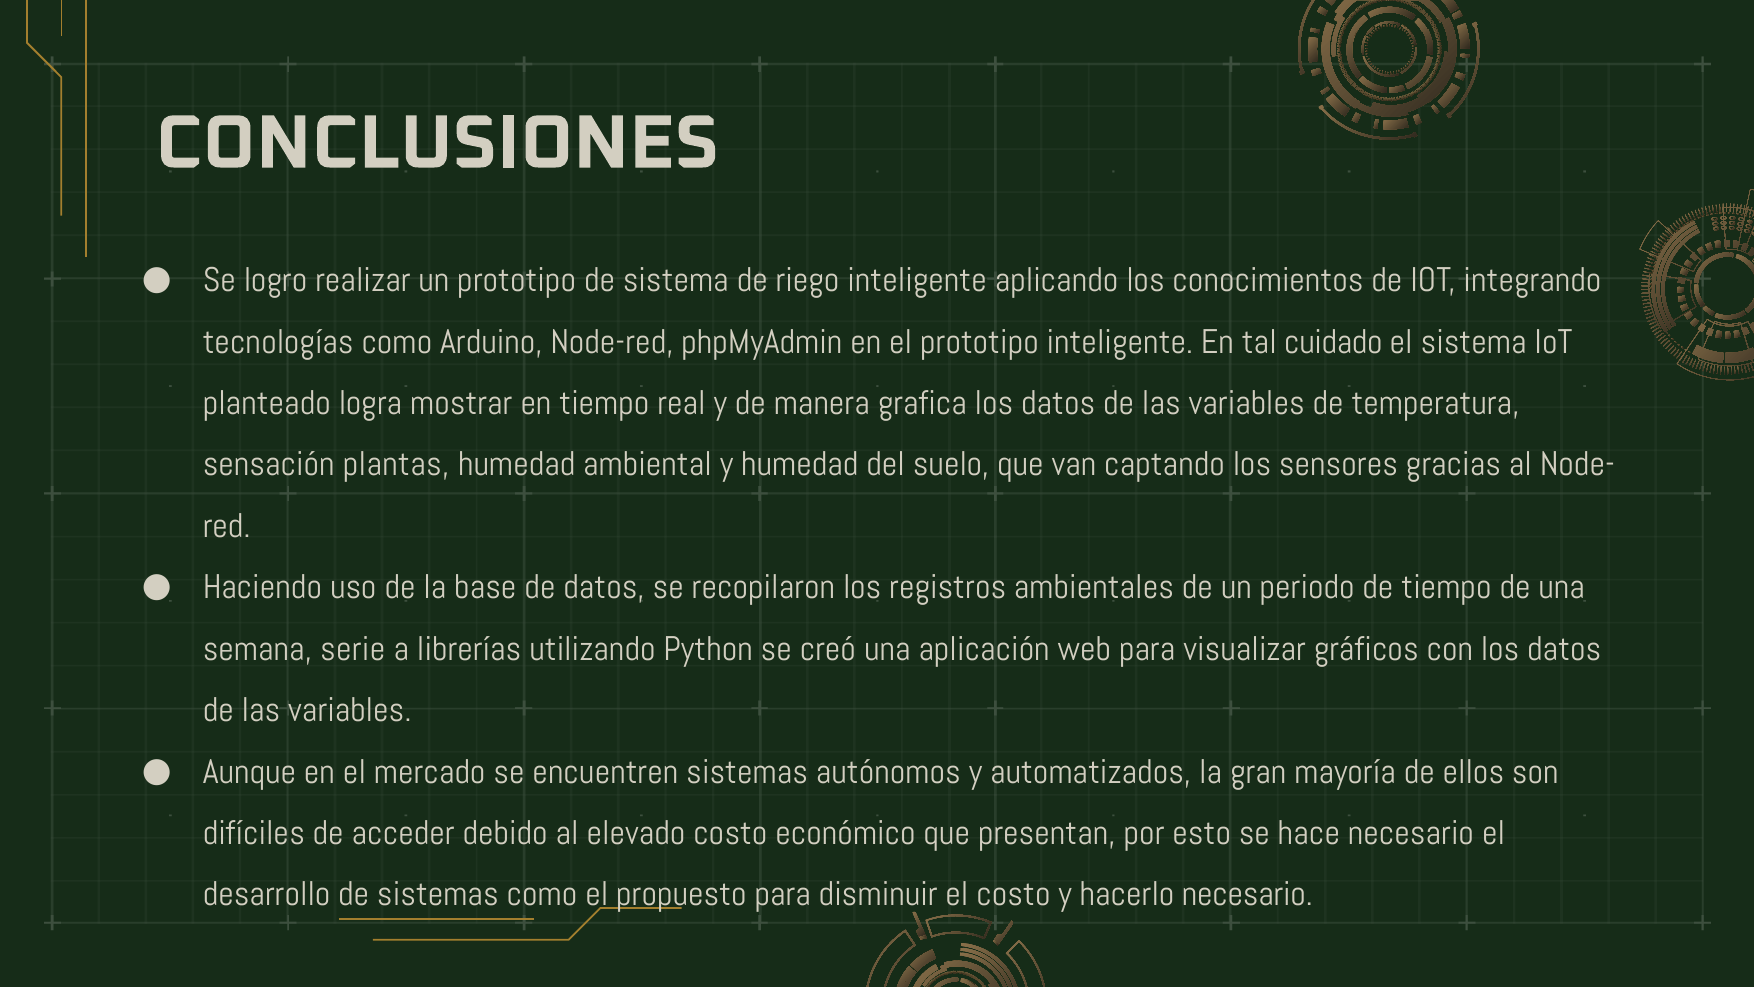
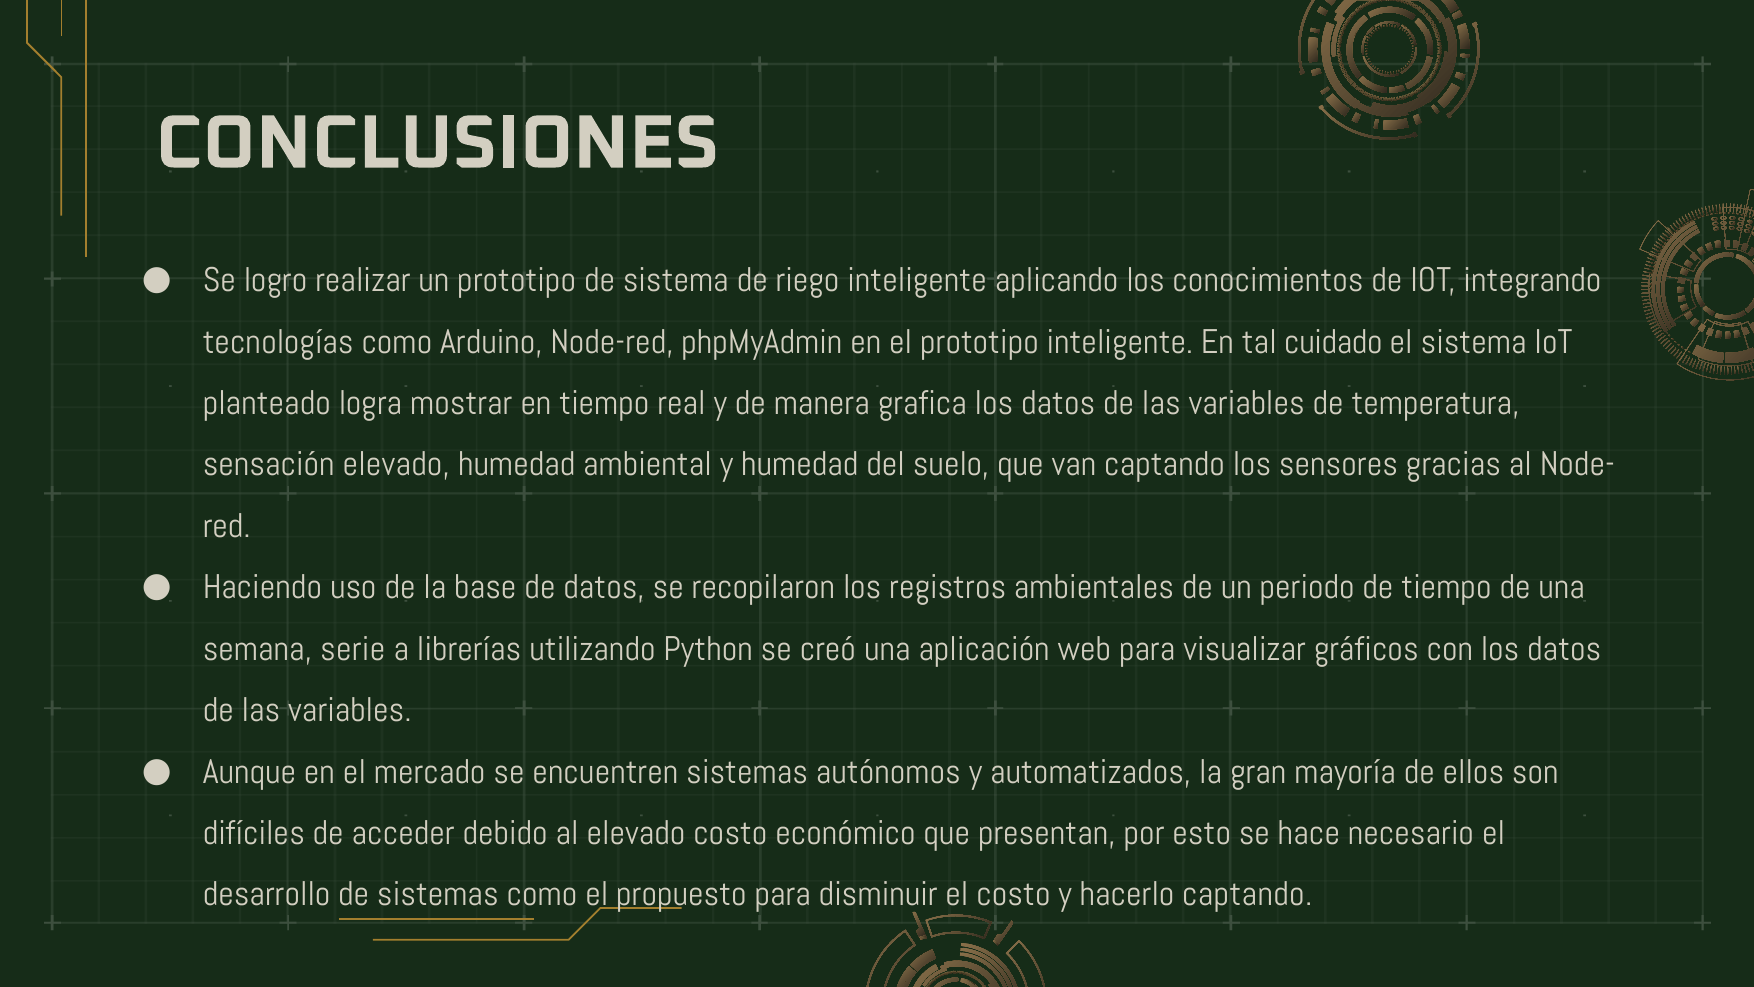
sensación plantas: plantas -> elevado
hacerlo necesario: necesario -> captando
